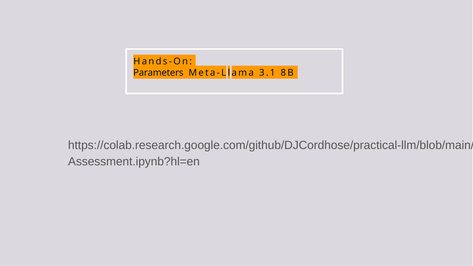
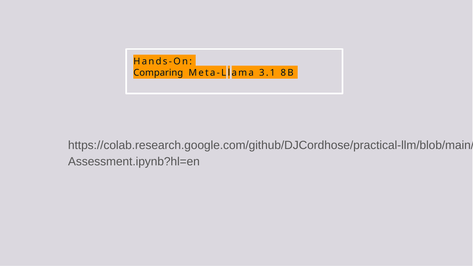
Parameters: Parameters -> Comparing
